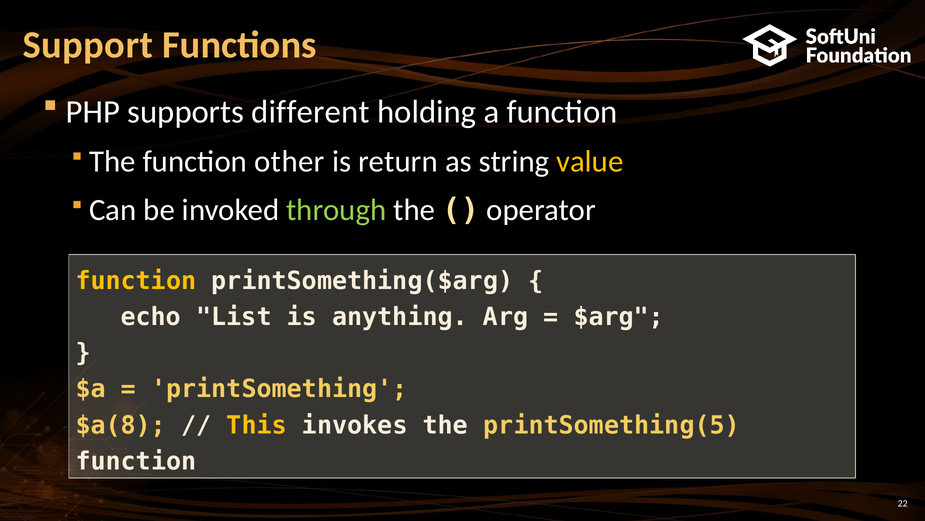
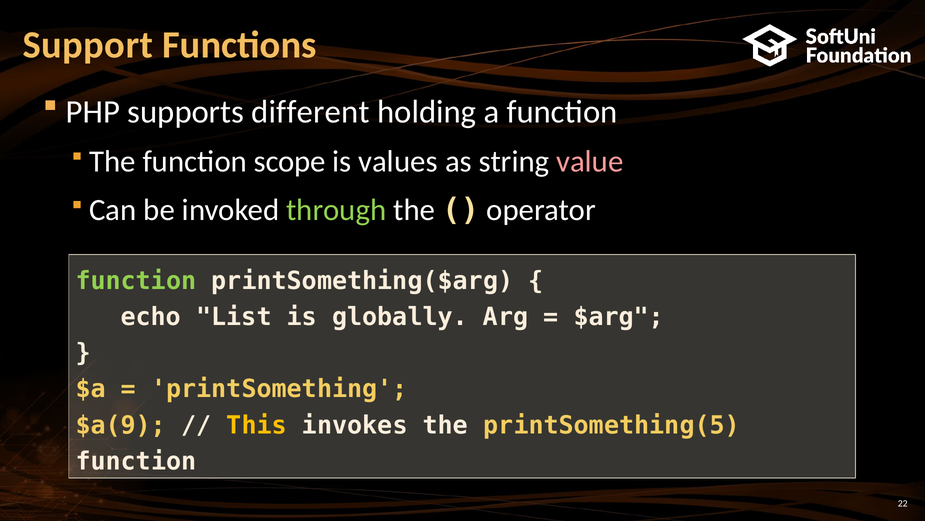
other: other -> scope
return: return -> values
value colour: yellow -> pink
function at (136, 281) colour: yellow -> light green
anything: anything -> globally
$a(8: $a(8 -> $a(9
